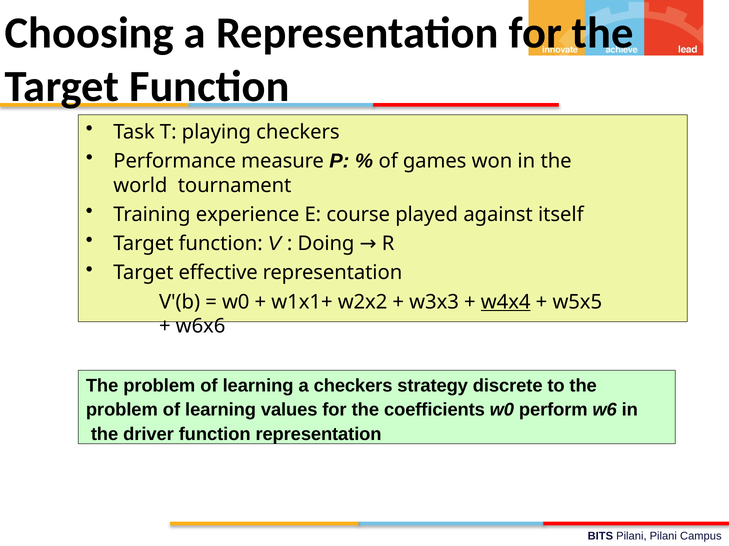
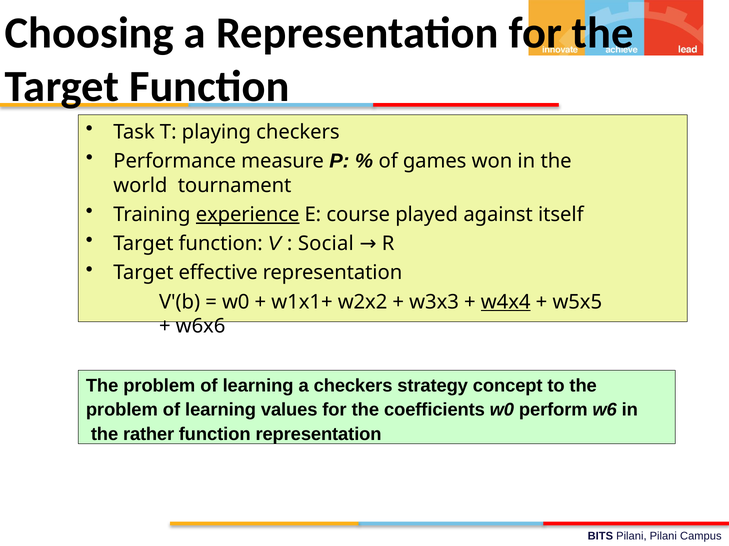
experience underline: none -> present
Doing: Doing -> Social
discrete: discrete -> concept
driver: driver -> rather
